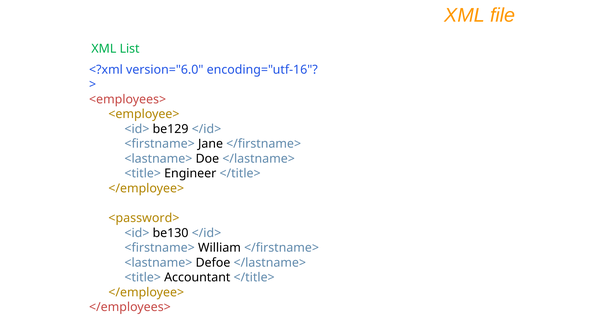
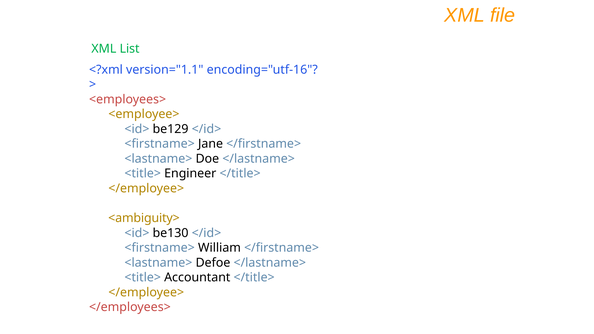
version="6.0: version="6.0 -> version="1.1
<password>: <password> -> <ambiguity>
